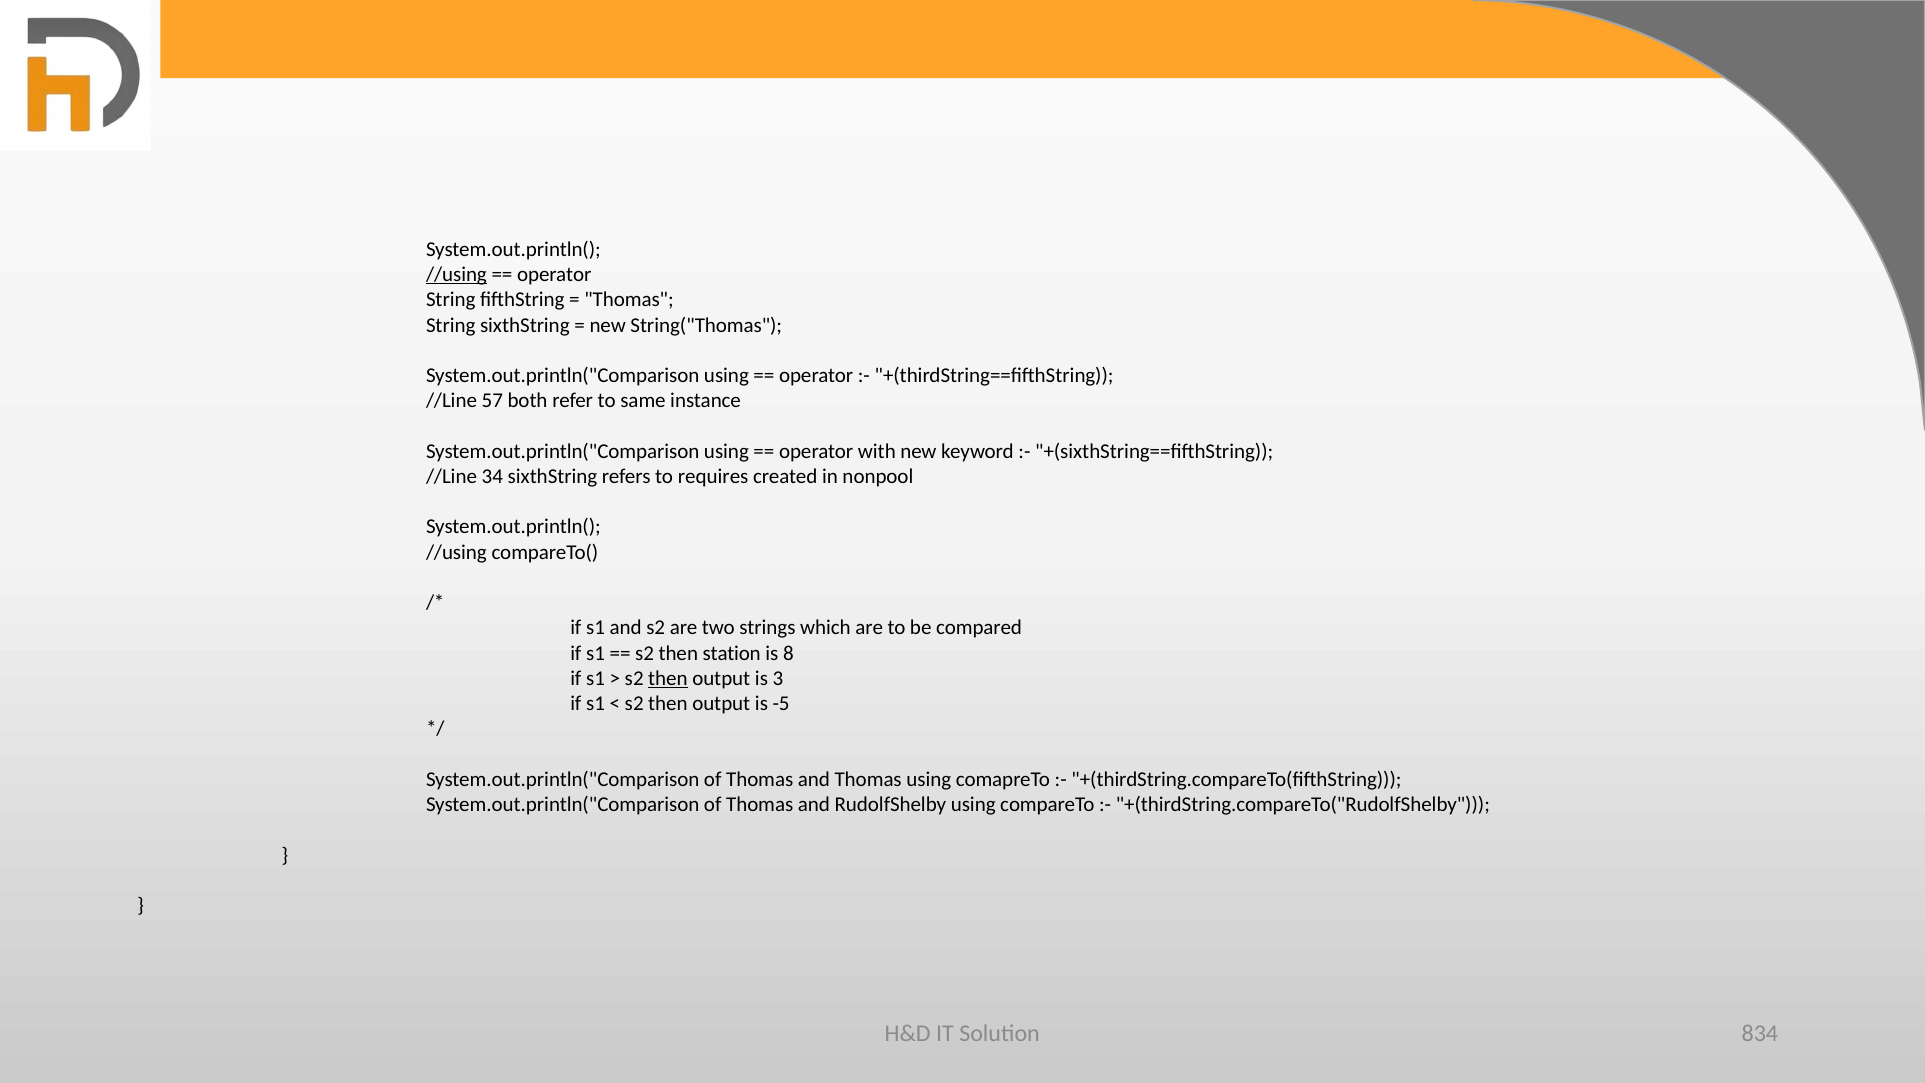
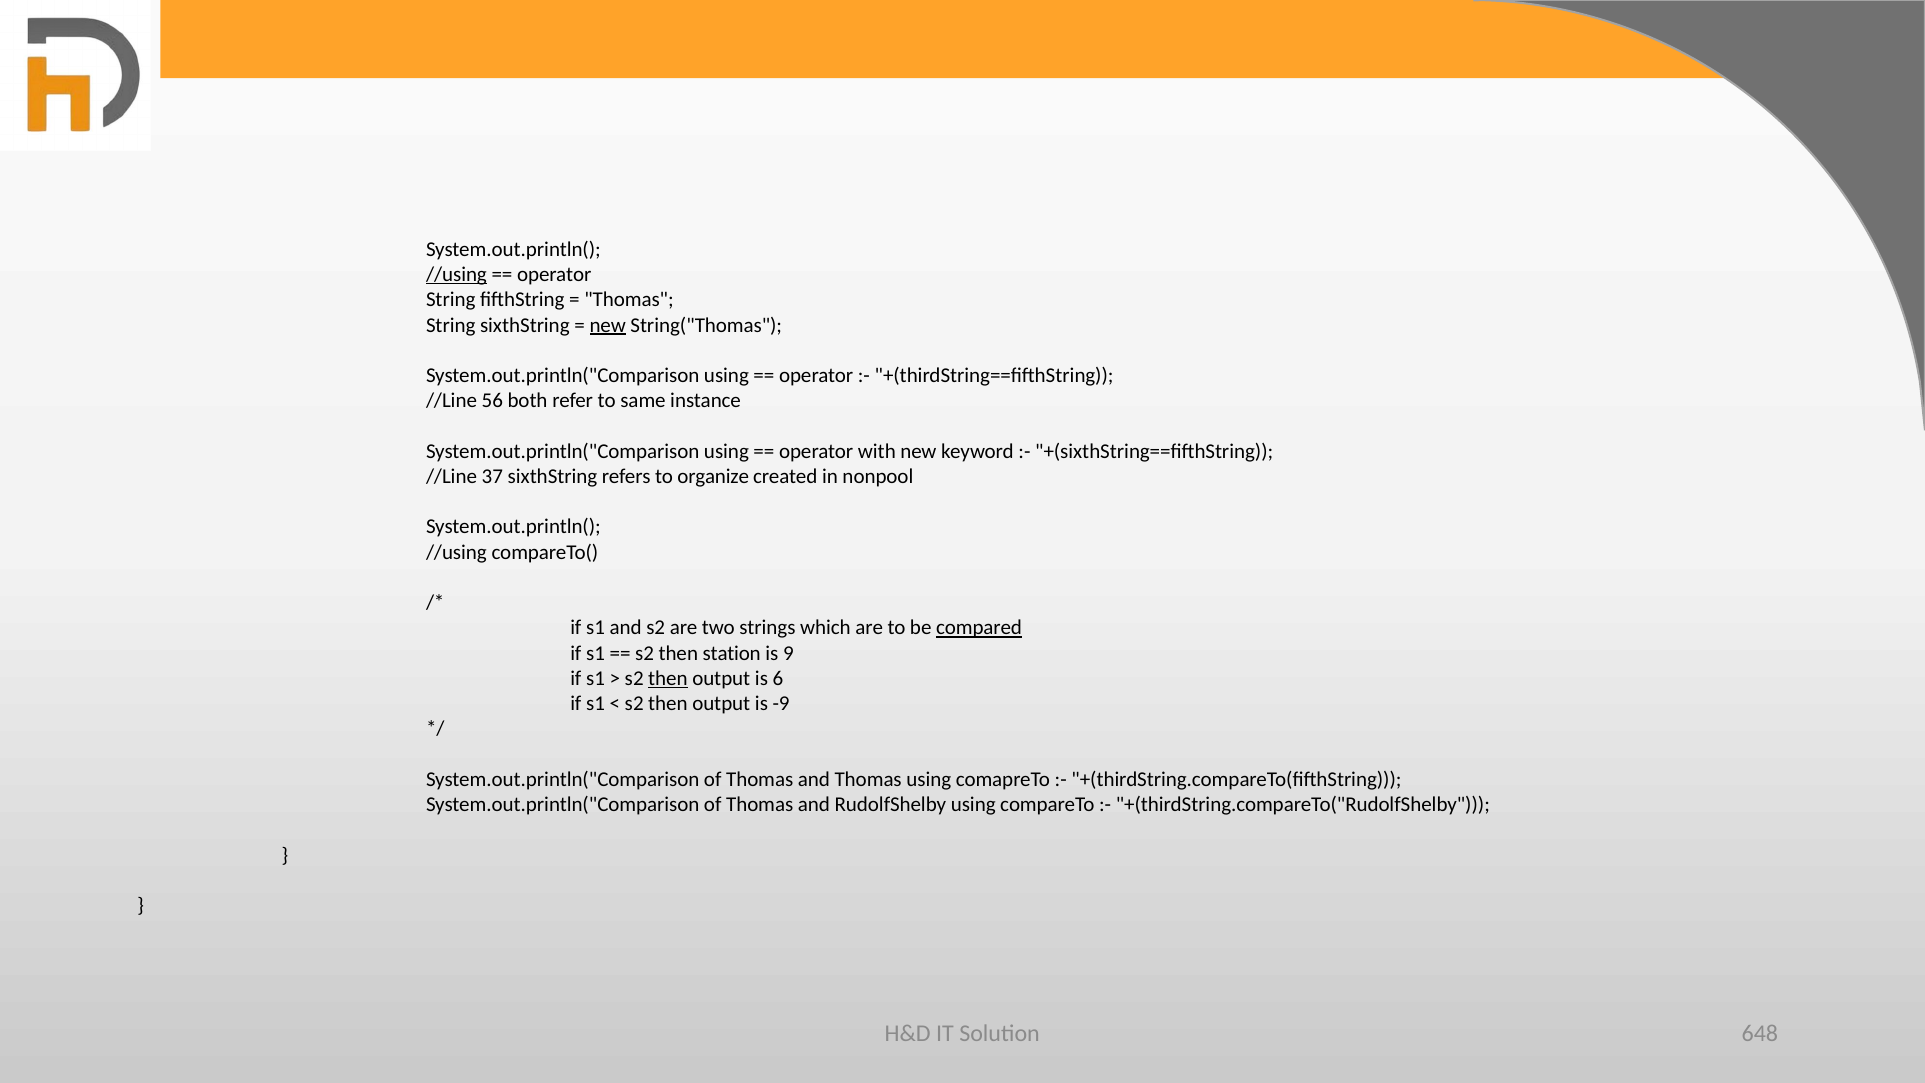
new at (608, 325) underline: none -> present
57: 57 -> 56
34: 34 -> 37
requires: requires -> organize
compared underline: none -> present
8: 8 -> 9
3: 3 -> 6
-5: -5 -> -9
834: 834 -> 648
